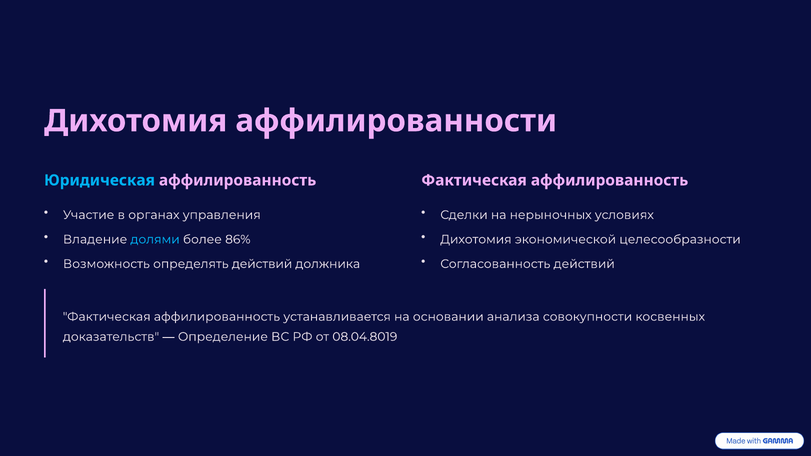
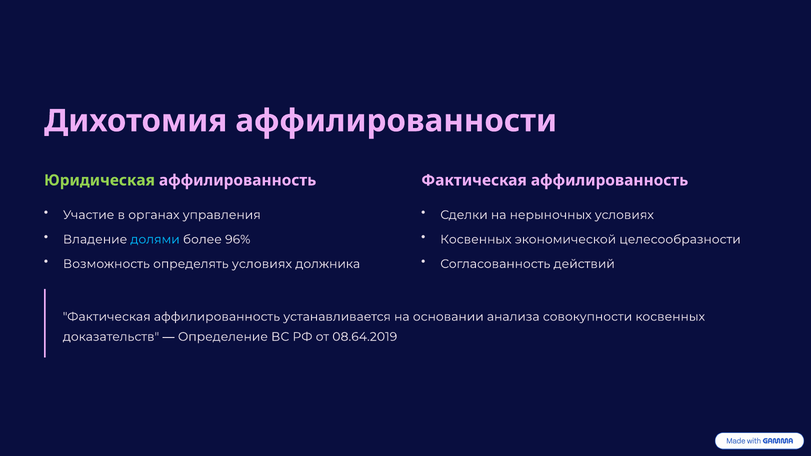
Юридическая colour: light blue -> light green
86%: 86% -> 96%
Дихотомия at (476, 239): Дихотомия -> Косвенных
определять действий: действий -> условиях
08.04.8019: 08.04.8019 -> 08.64.2019
